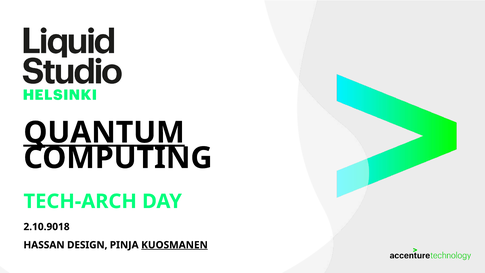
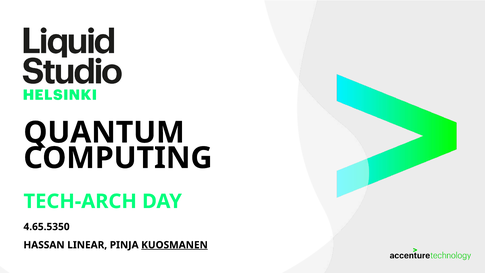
QUANTUM underline: present -> none
2.10.9018: 2.10.9018 -> 4.65.5350
DESIGN: DESIGN -> LINEAR
